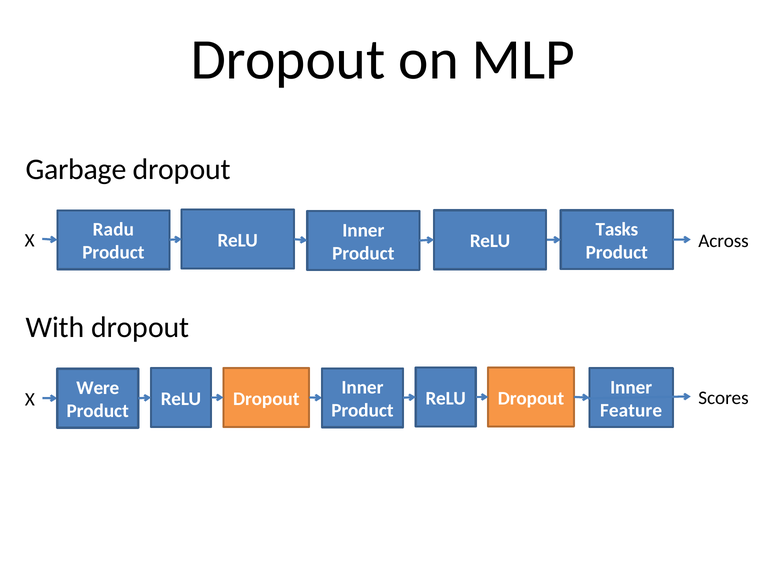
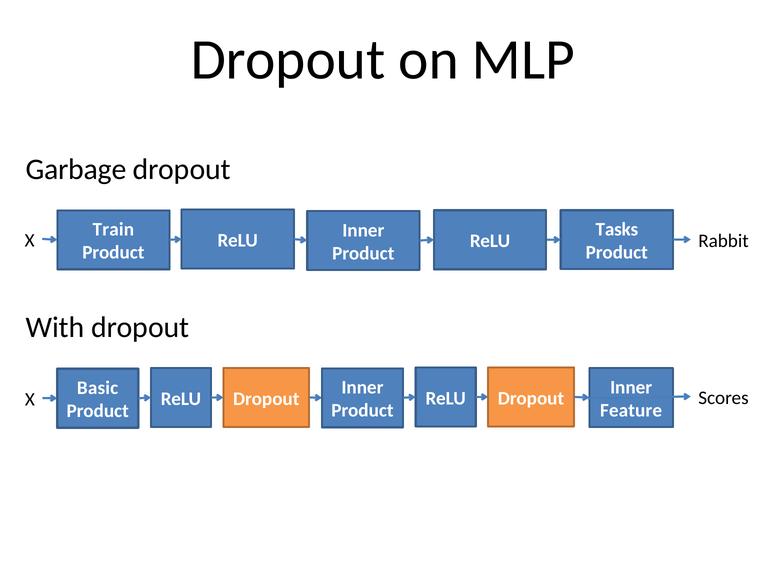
Radu: Radu -> Train
Across: Across -> Rabbit
Were: Were -> Basic
